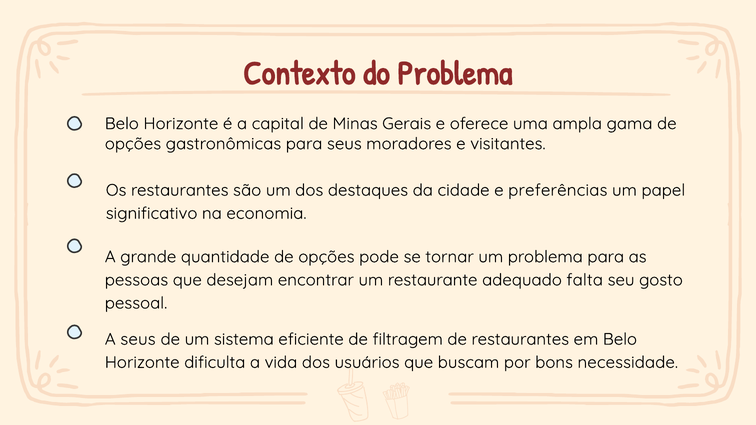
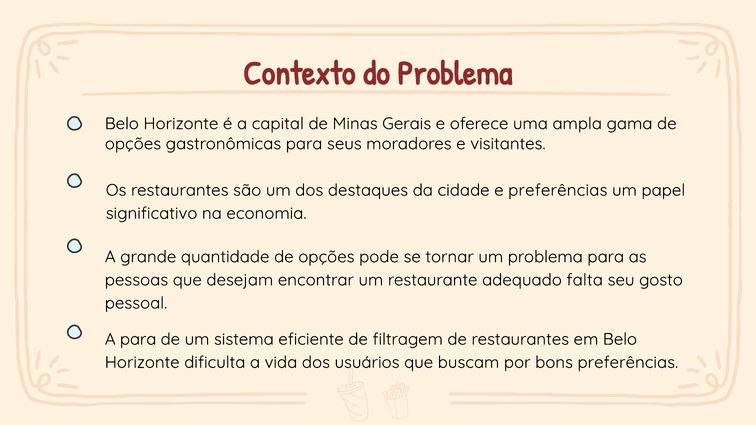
A seus: seus -> para
bons necessidade: necessidade -> preferências
